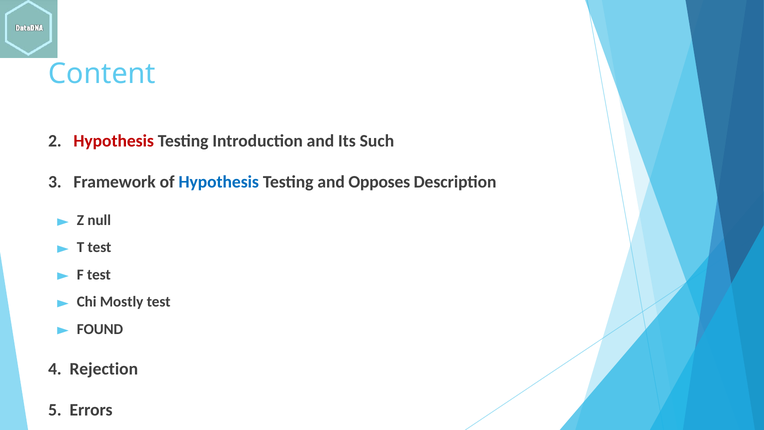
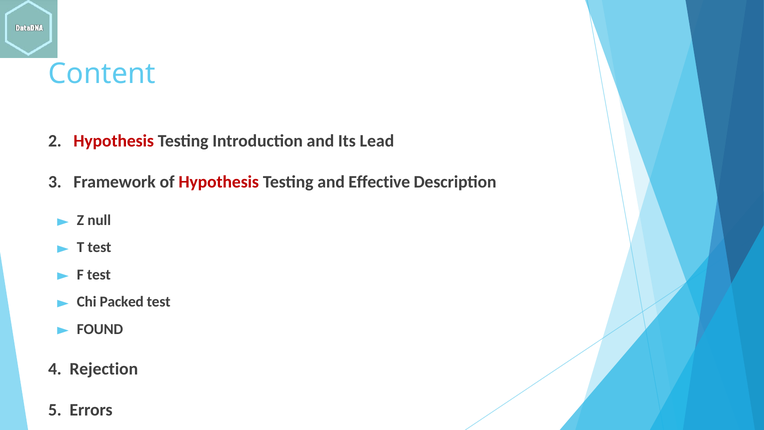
Such: Such -> Lead
Hypothesis at (219, 182) colour: blue -> red
Opposes: Opposes -> Effective
Mostly: Mostly -> Packed
